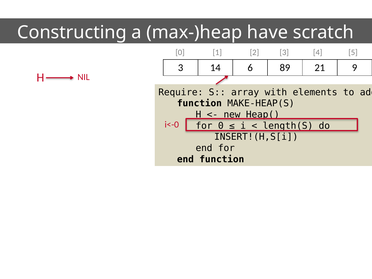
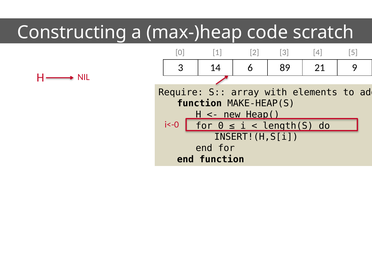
have: have -> code
